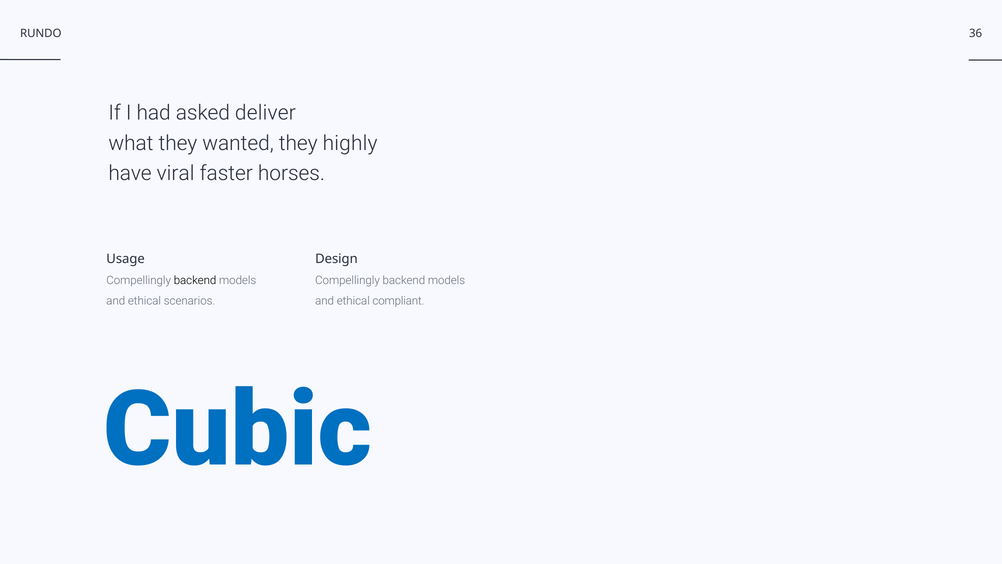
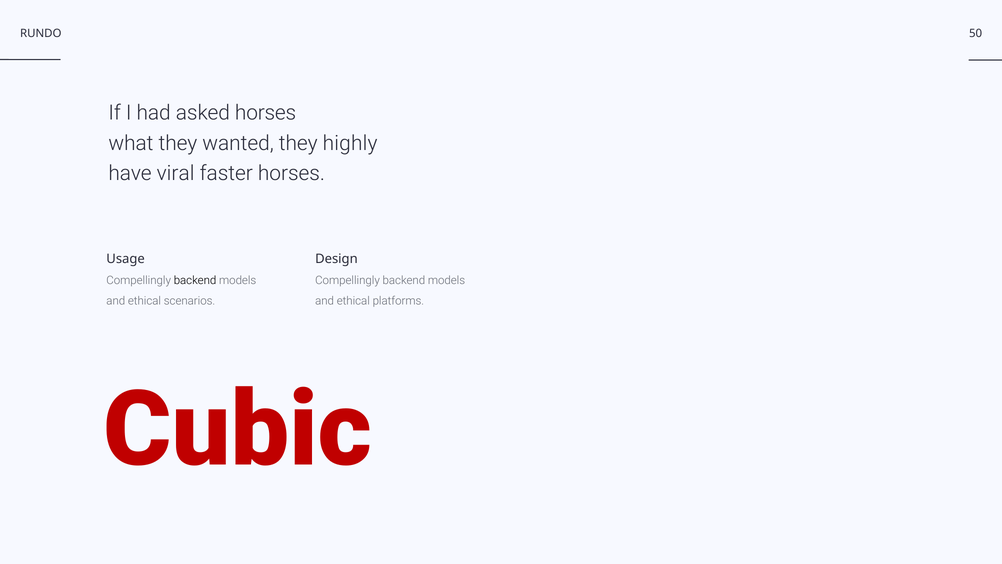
36: 36 -> 50
asked deliver: deliver -> horses
compliant: compliant -> platforms
Cubic colour: blue -> red
